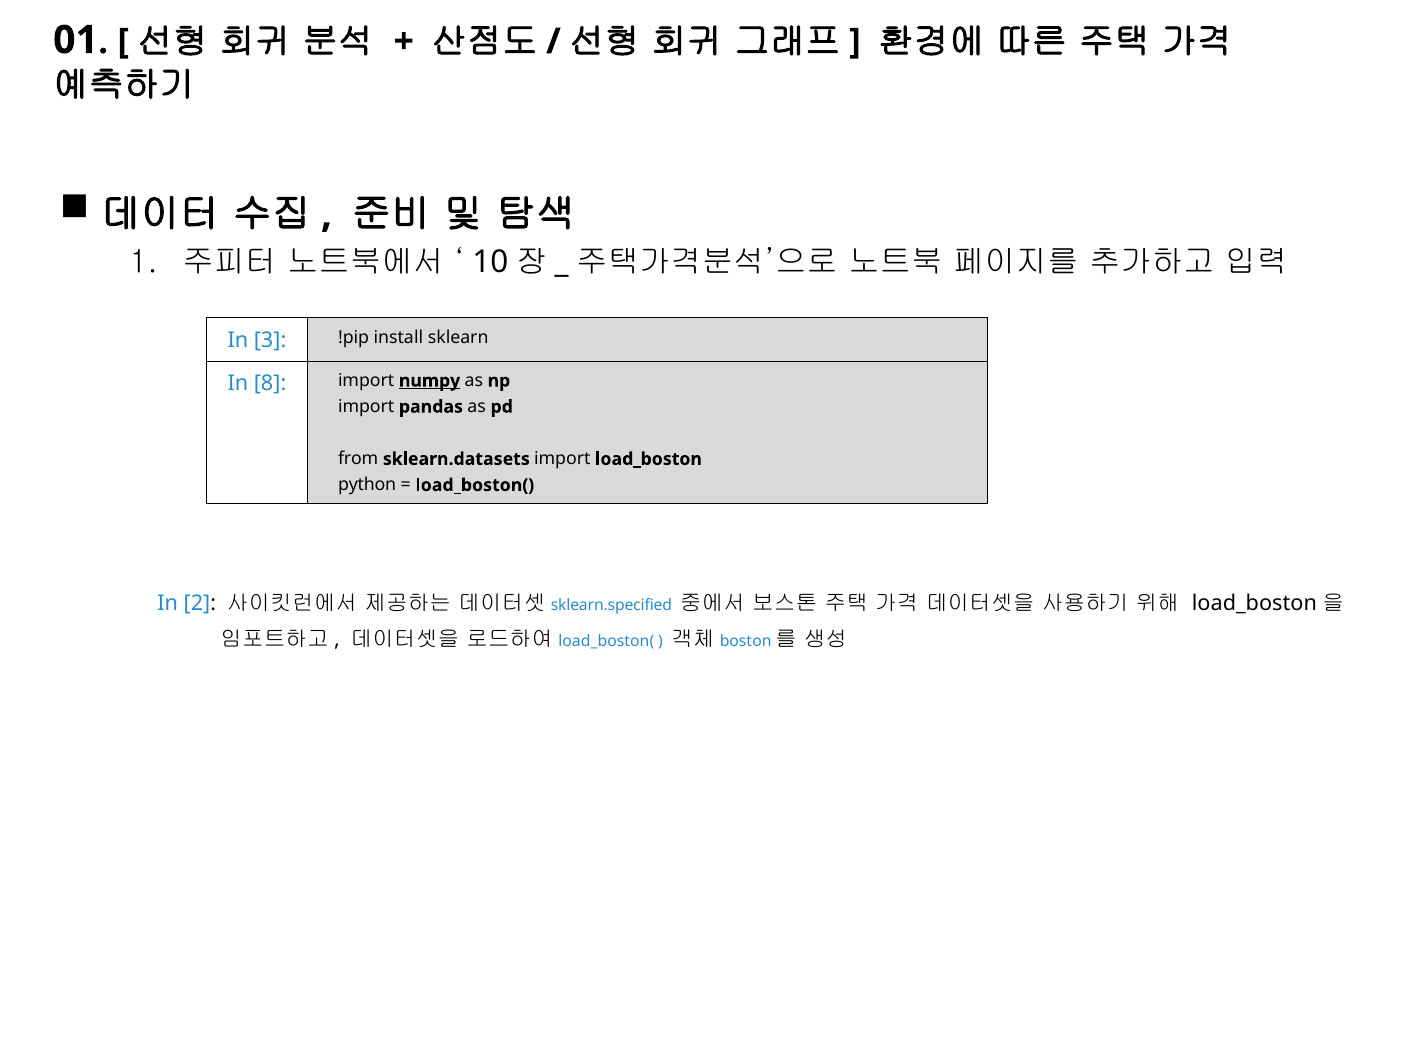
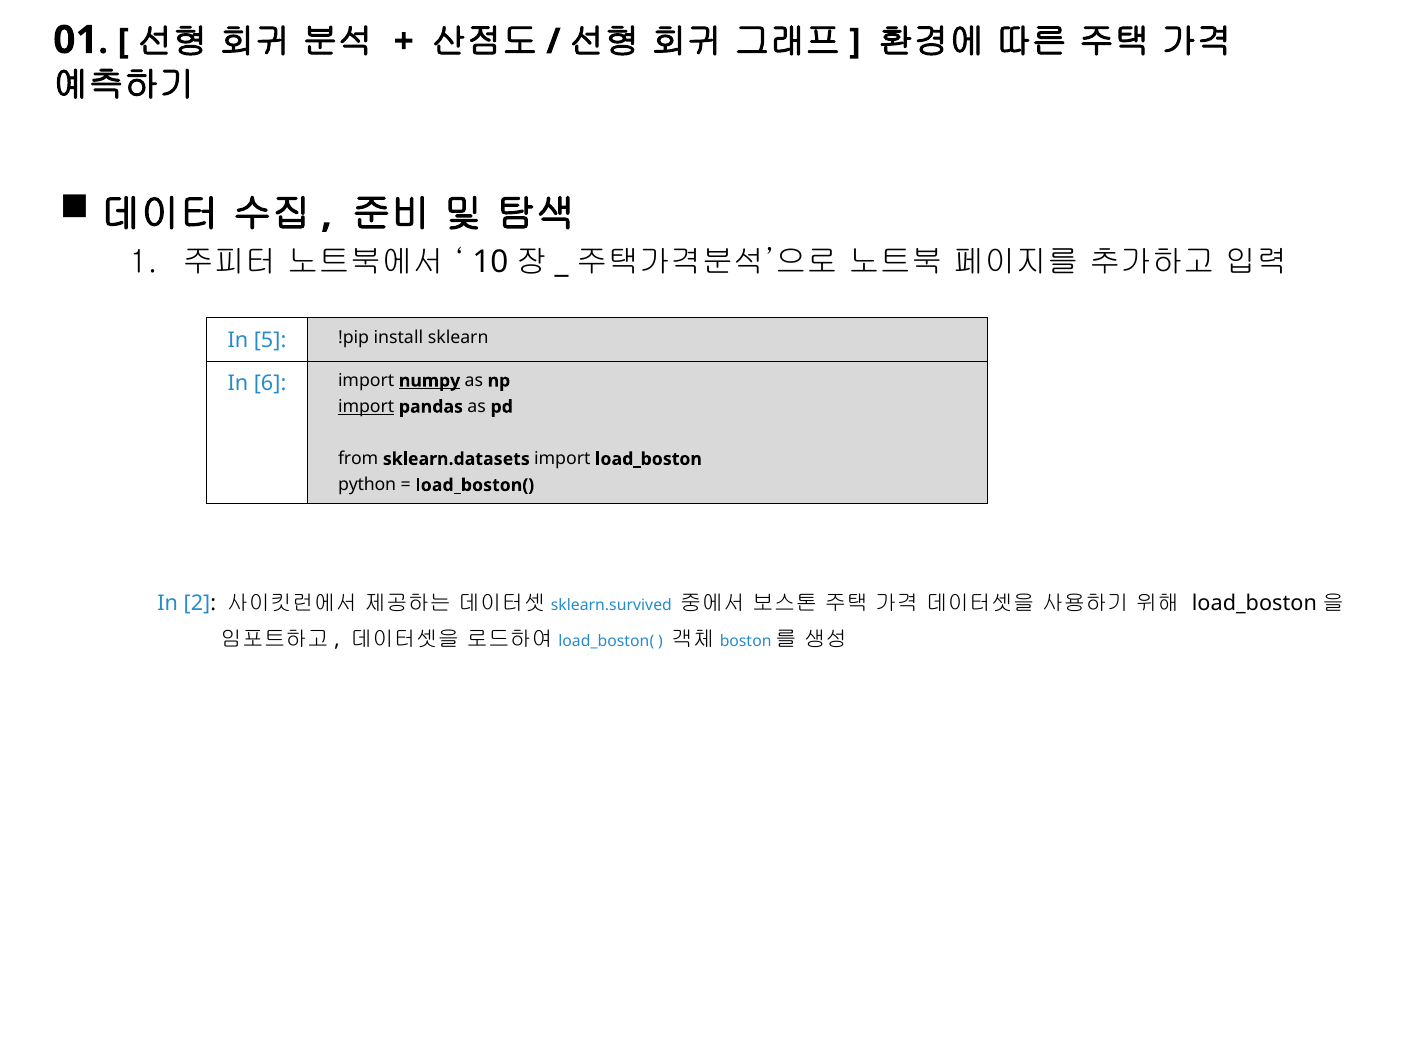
3: 3 -> 5
8: 8 -> 6
import at (366, 407) underline: none -> present
sklearn.specified: sklearn.specified -> sklearn.survived
